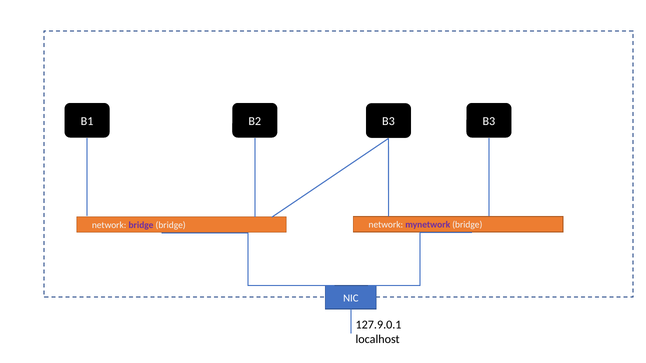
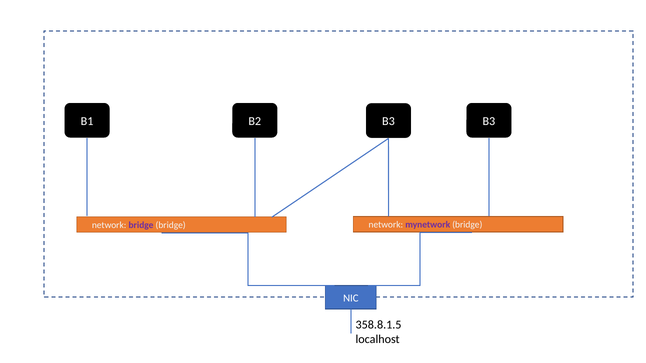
127.9.0.1: 127.9.0.1 -> 358.8.1.5
